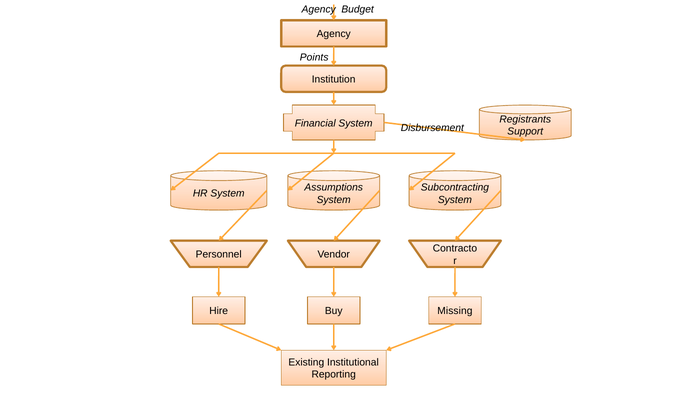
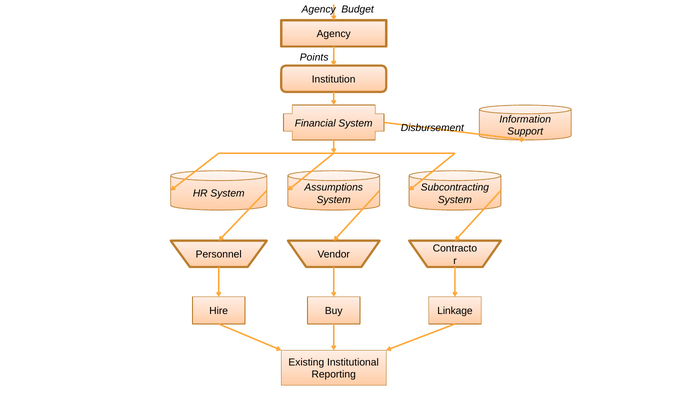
Registrants: Registrants -> Information
Missing: Missing -> Linkage
